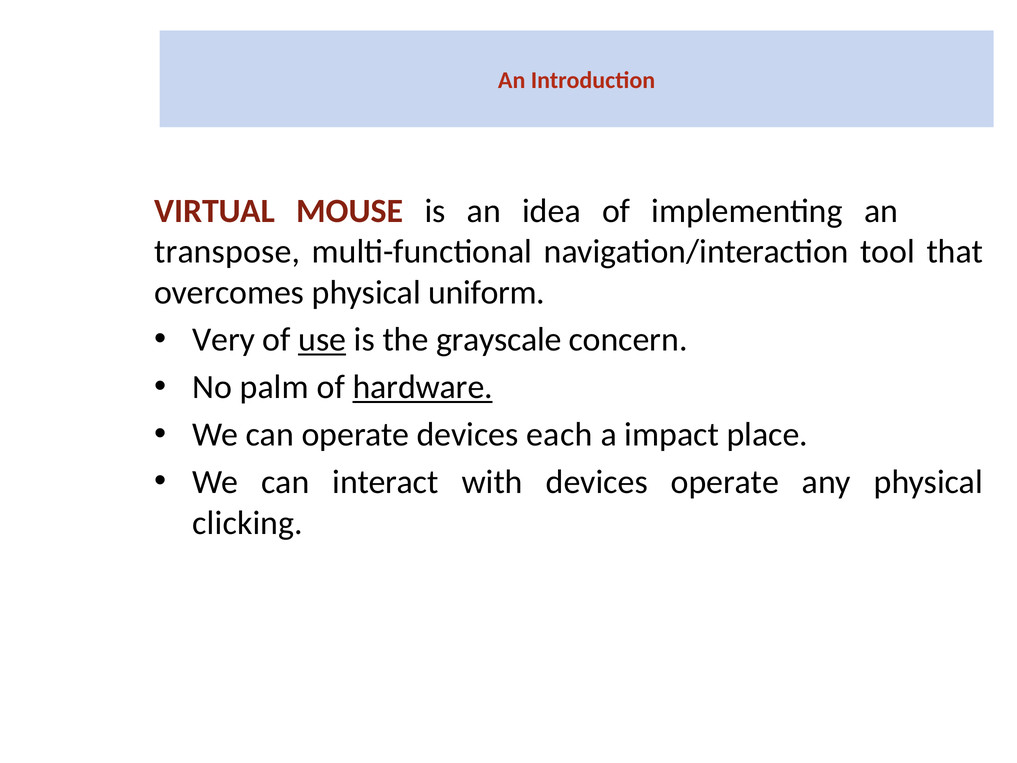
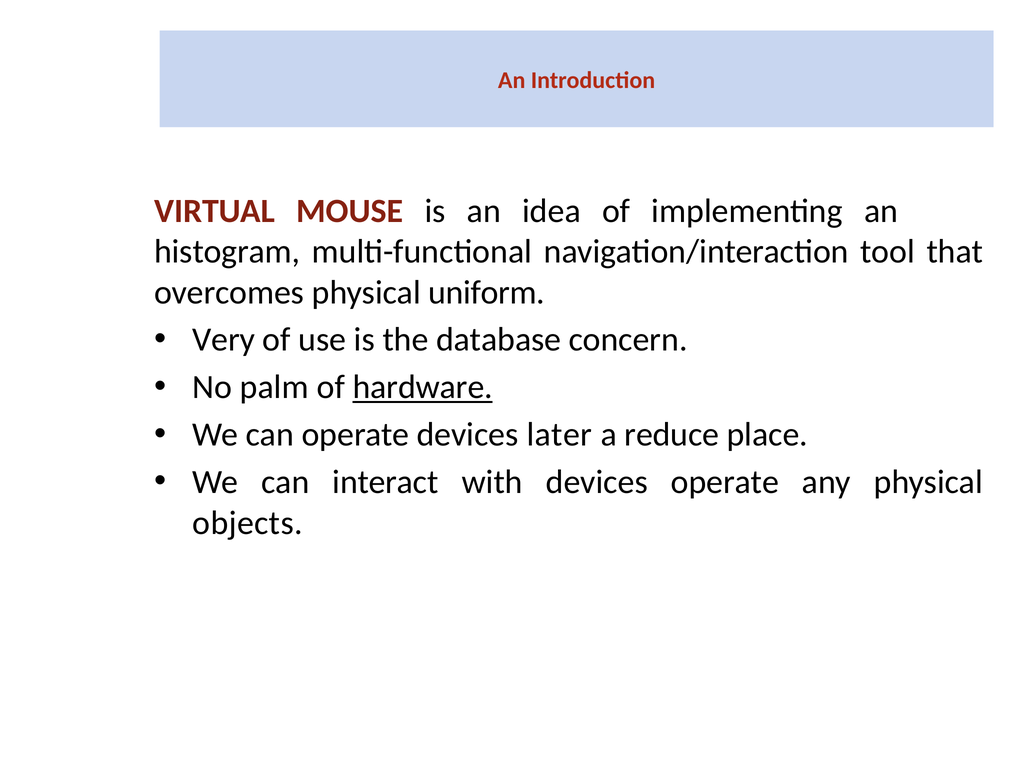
transpose: transpose -> histogram
use underline: present -> none
grayscale: grayscale -> database
each: each -> later
impact: impact -> reduce
clicking: clicking -> objects
